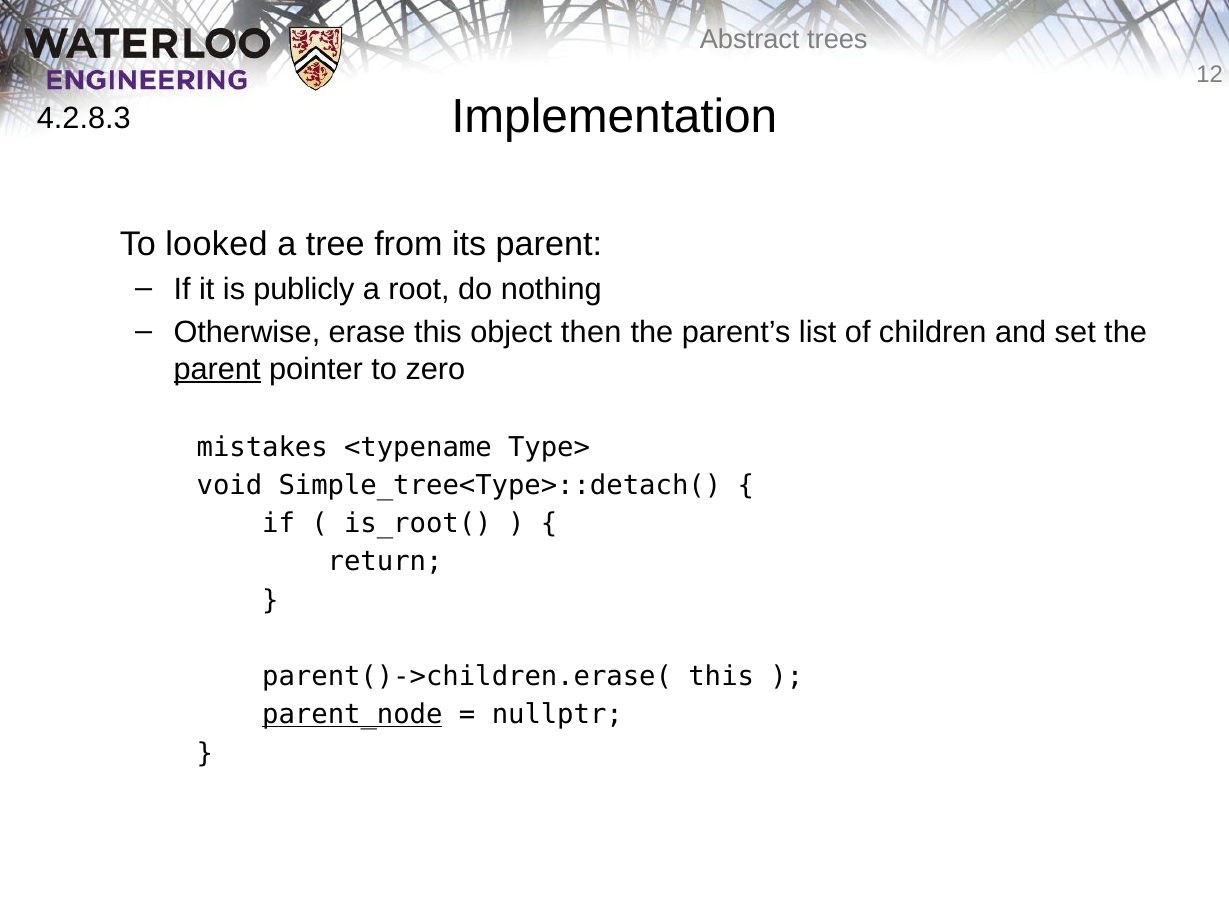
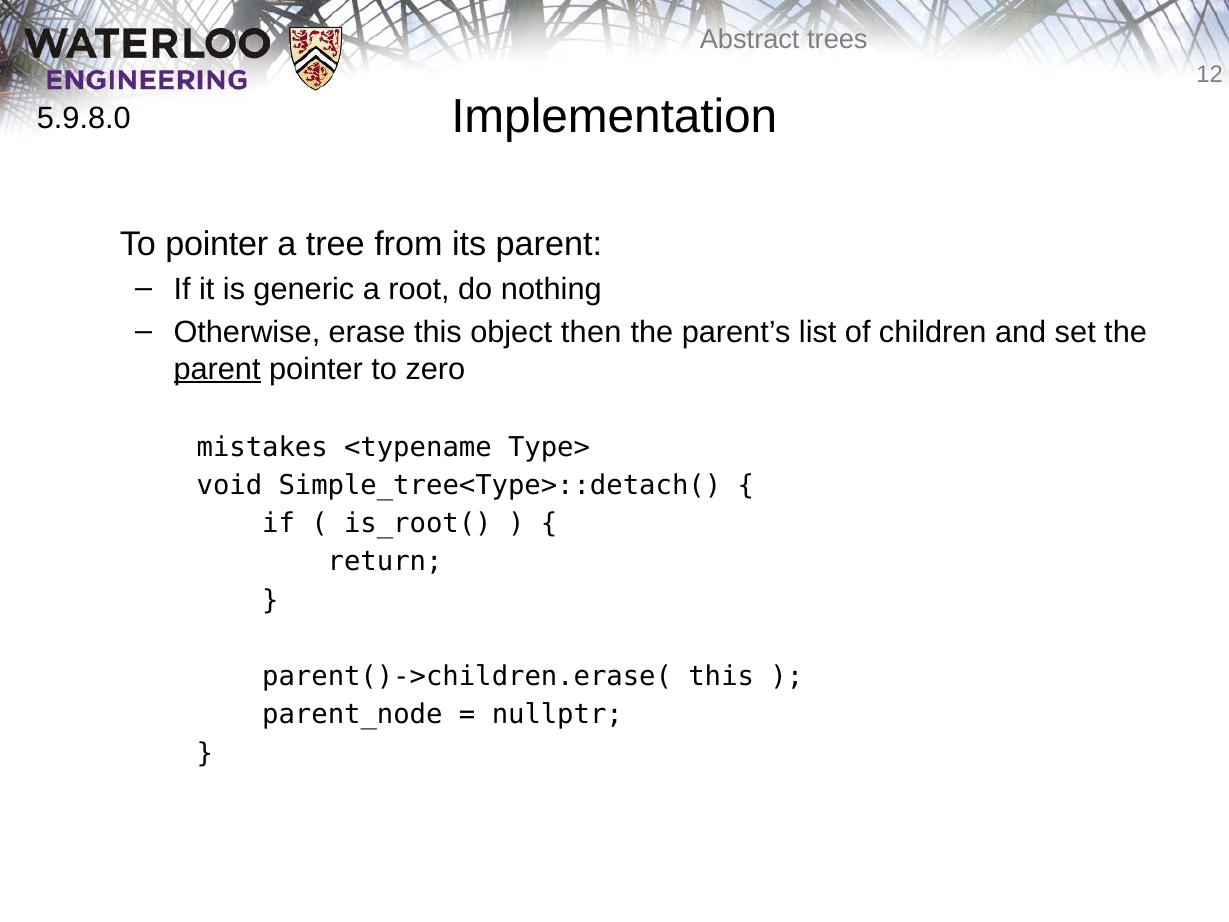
4.2.8.3: 4.2.8.3 -> 5.9.8.0
To looked: looked -> pointer
publicly: publicly -> generic
parent_node underline: present -> none
